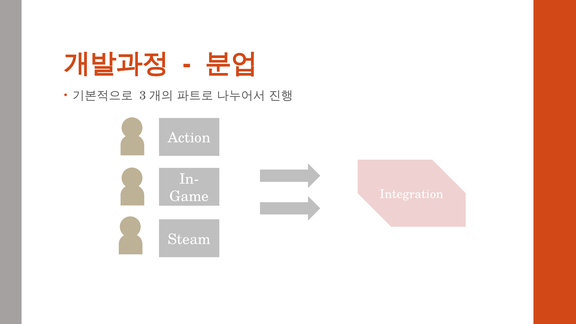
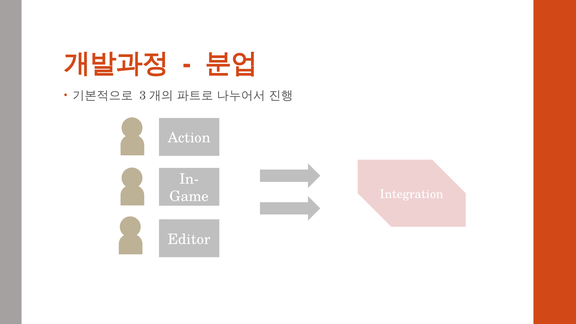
Steam: Steam -> Editor
